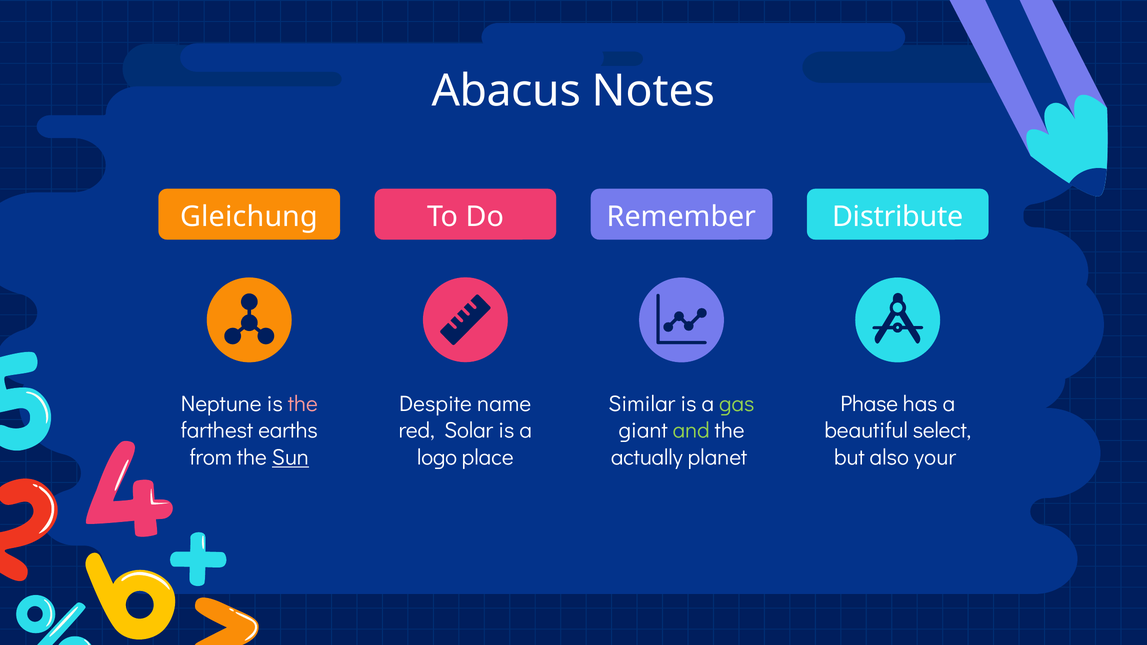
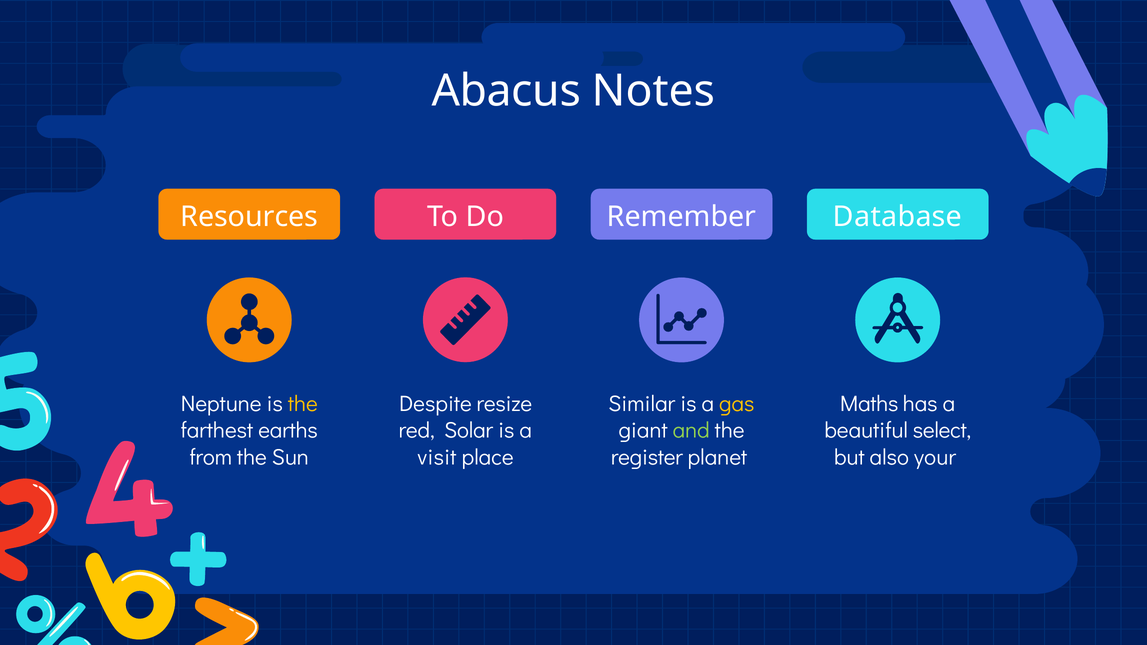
Gleichung: Gleichung -> Resources
Distribute: Distribute -> Database
the at (303, 404) colour: pink -> yellow
name: name -> resize
gas colour: light green -> yellow
Phase: Phase -> Maths
Sun underline: present -> none
logo: logo -> visit
actually: actually -> register
